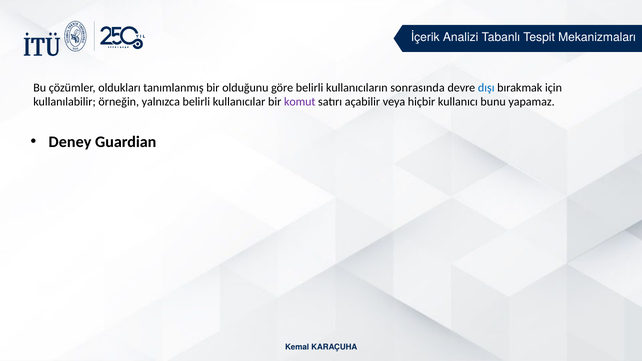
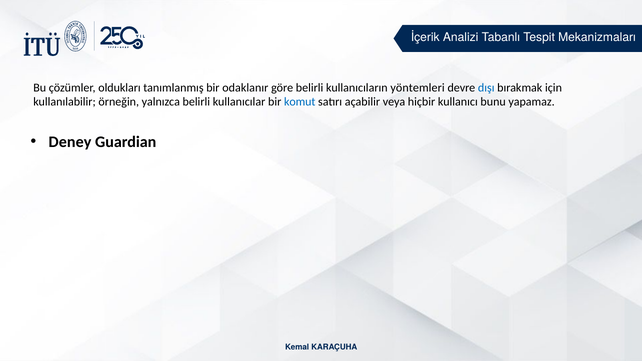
olduğunu: olduğunu -> odaklanır
sonrasında: sonrasında -> yöntemleri
komut colour: purple -> blue
